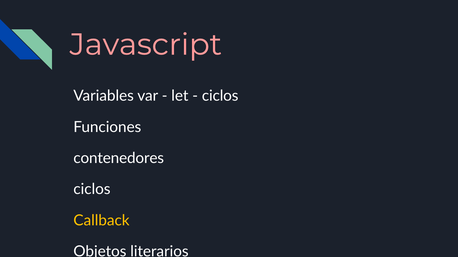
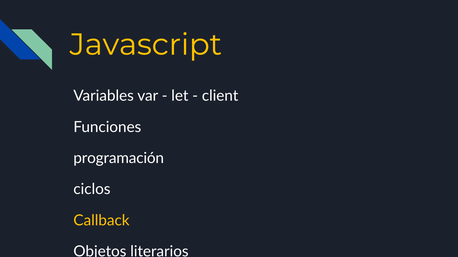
Javascript colour: pink -> yellow
ciclos at (220, 96): ciclos -> client
contenedores: contenedores -> programación
